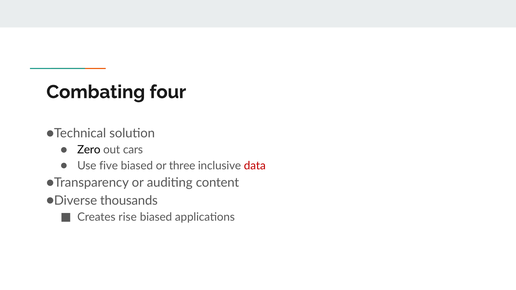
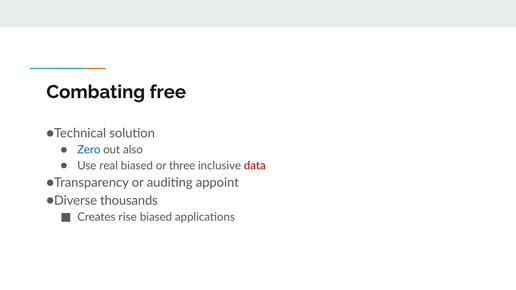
four: four -> free
Zero colour: black -> blue
cars: cars -> also
five: five -> real
content: content -> appoint
